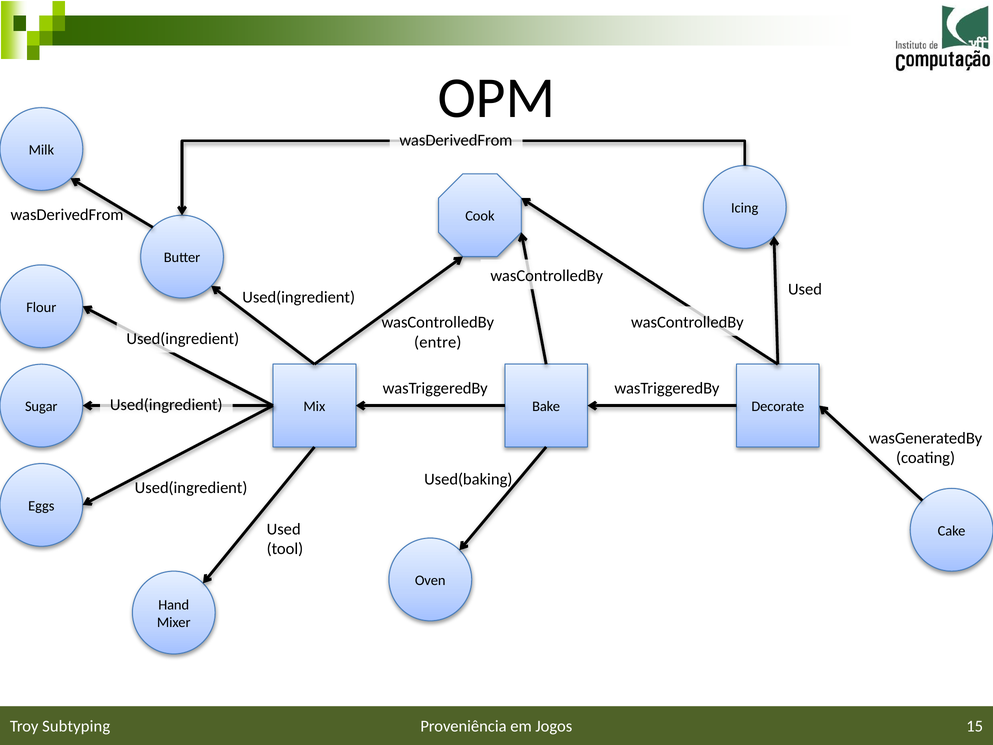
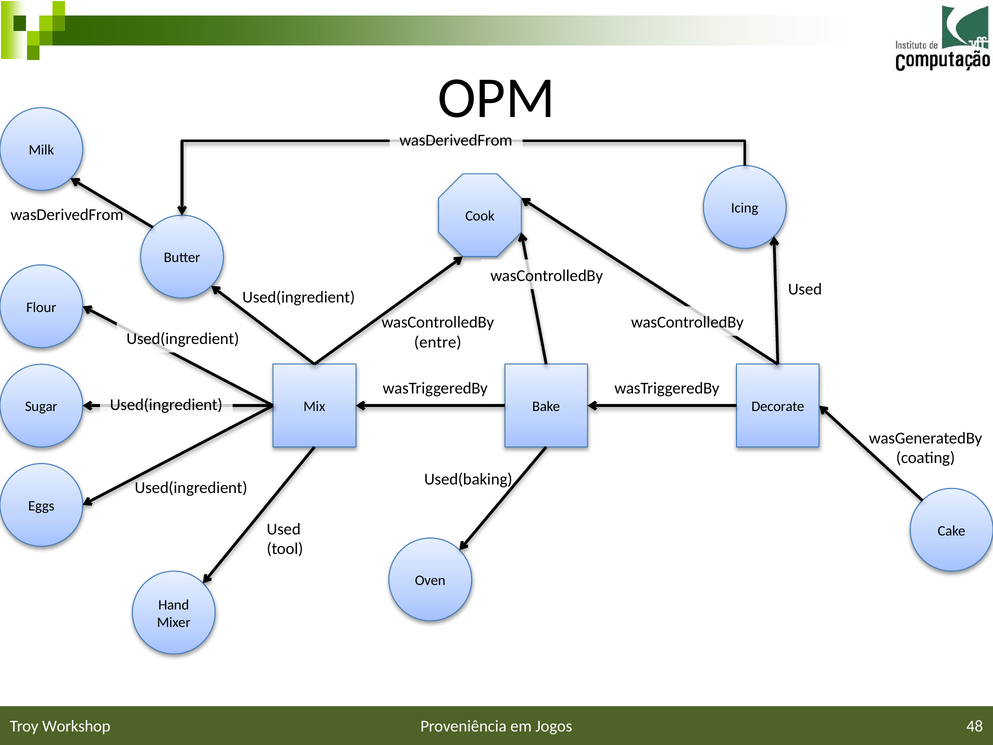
15: 15 -> 48
Subtyping: Subtyping -> Workshop
